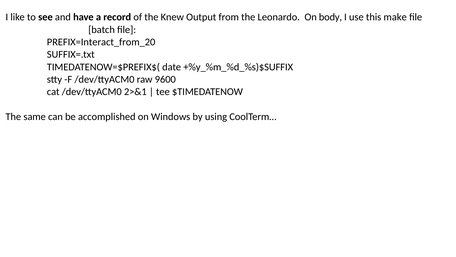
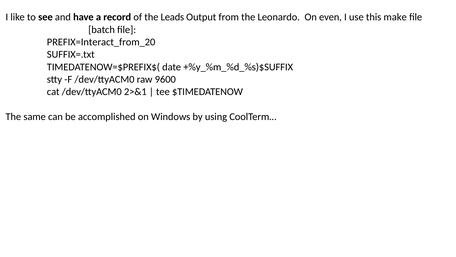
Knew: Knew -> Leads
body: body -> even
